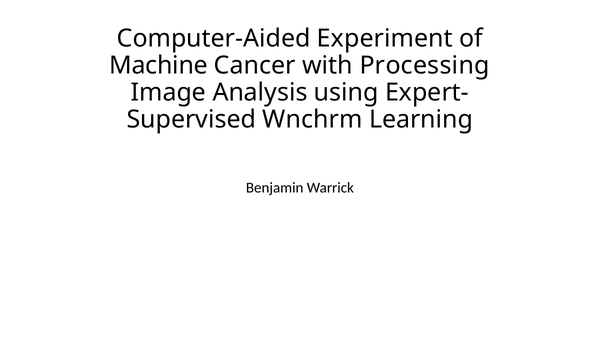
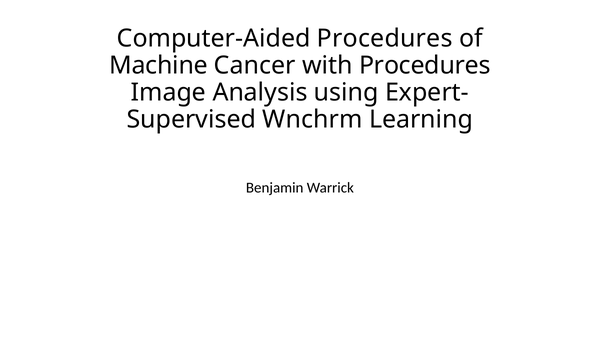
Computer-Aided Experiment: Experiment -> Procedures
with Processing: Processing -> Procedures
